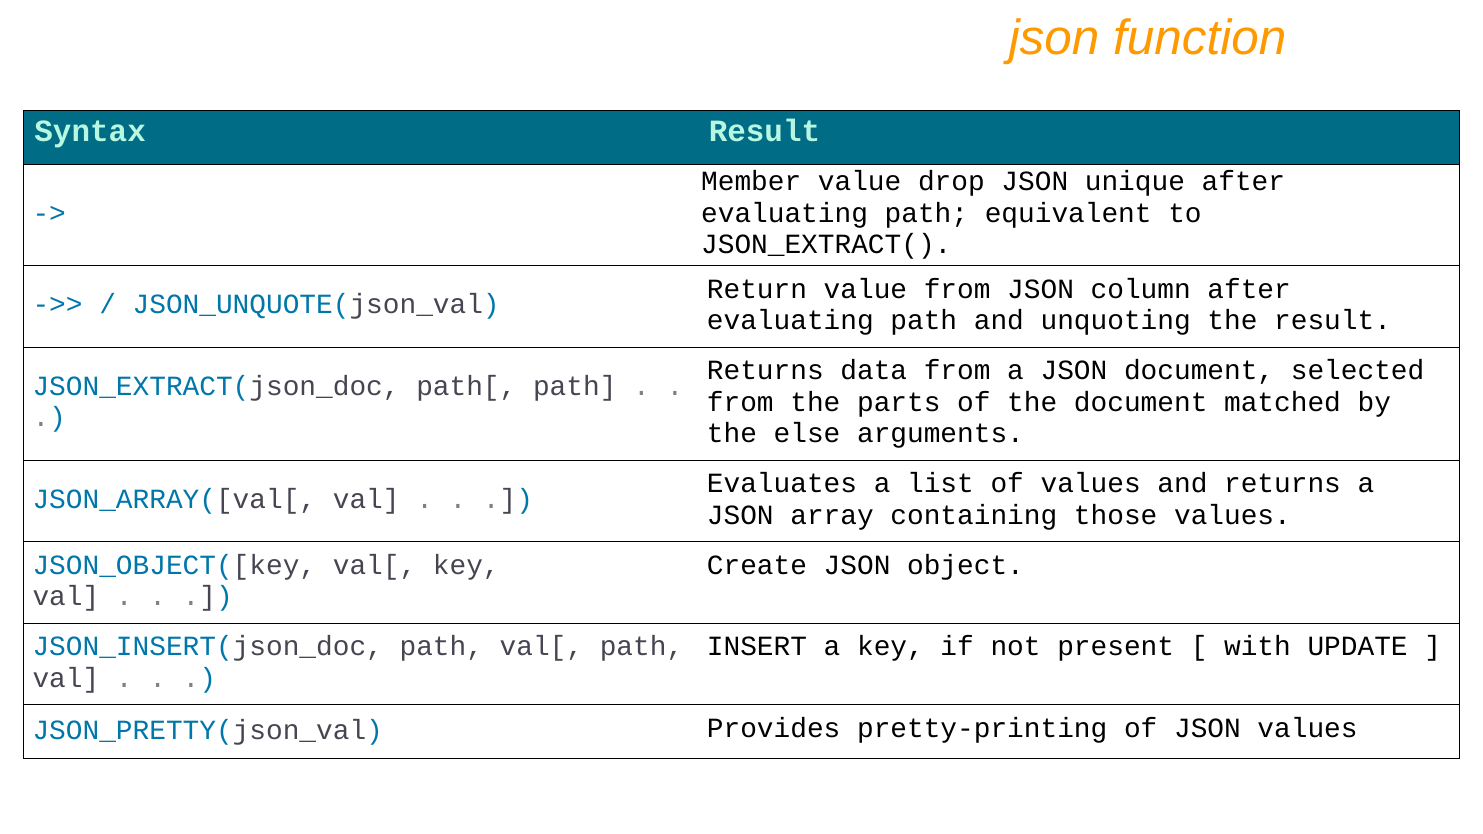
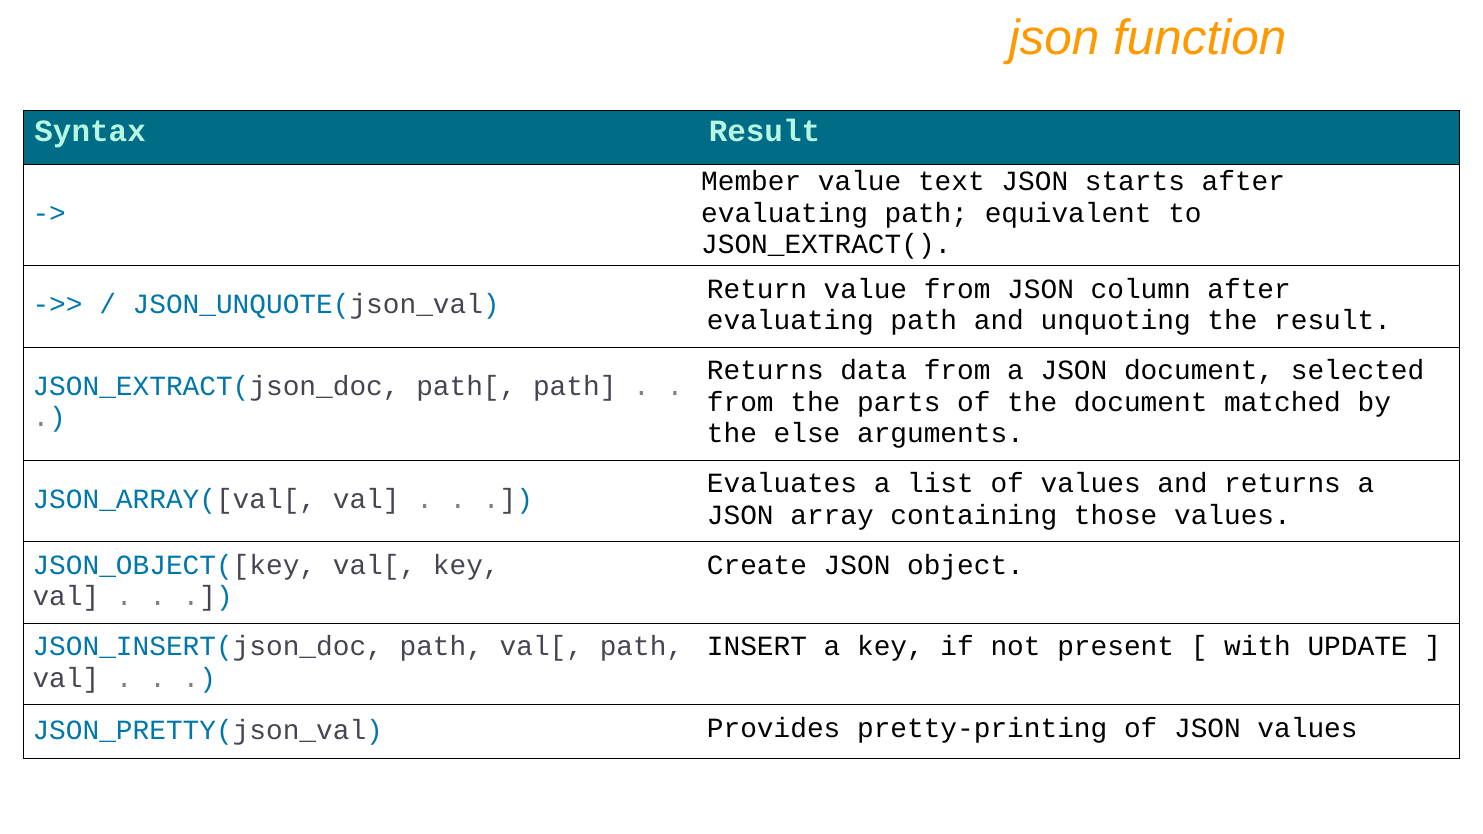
drop: drop -> text
unique: unique -> starts
